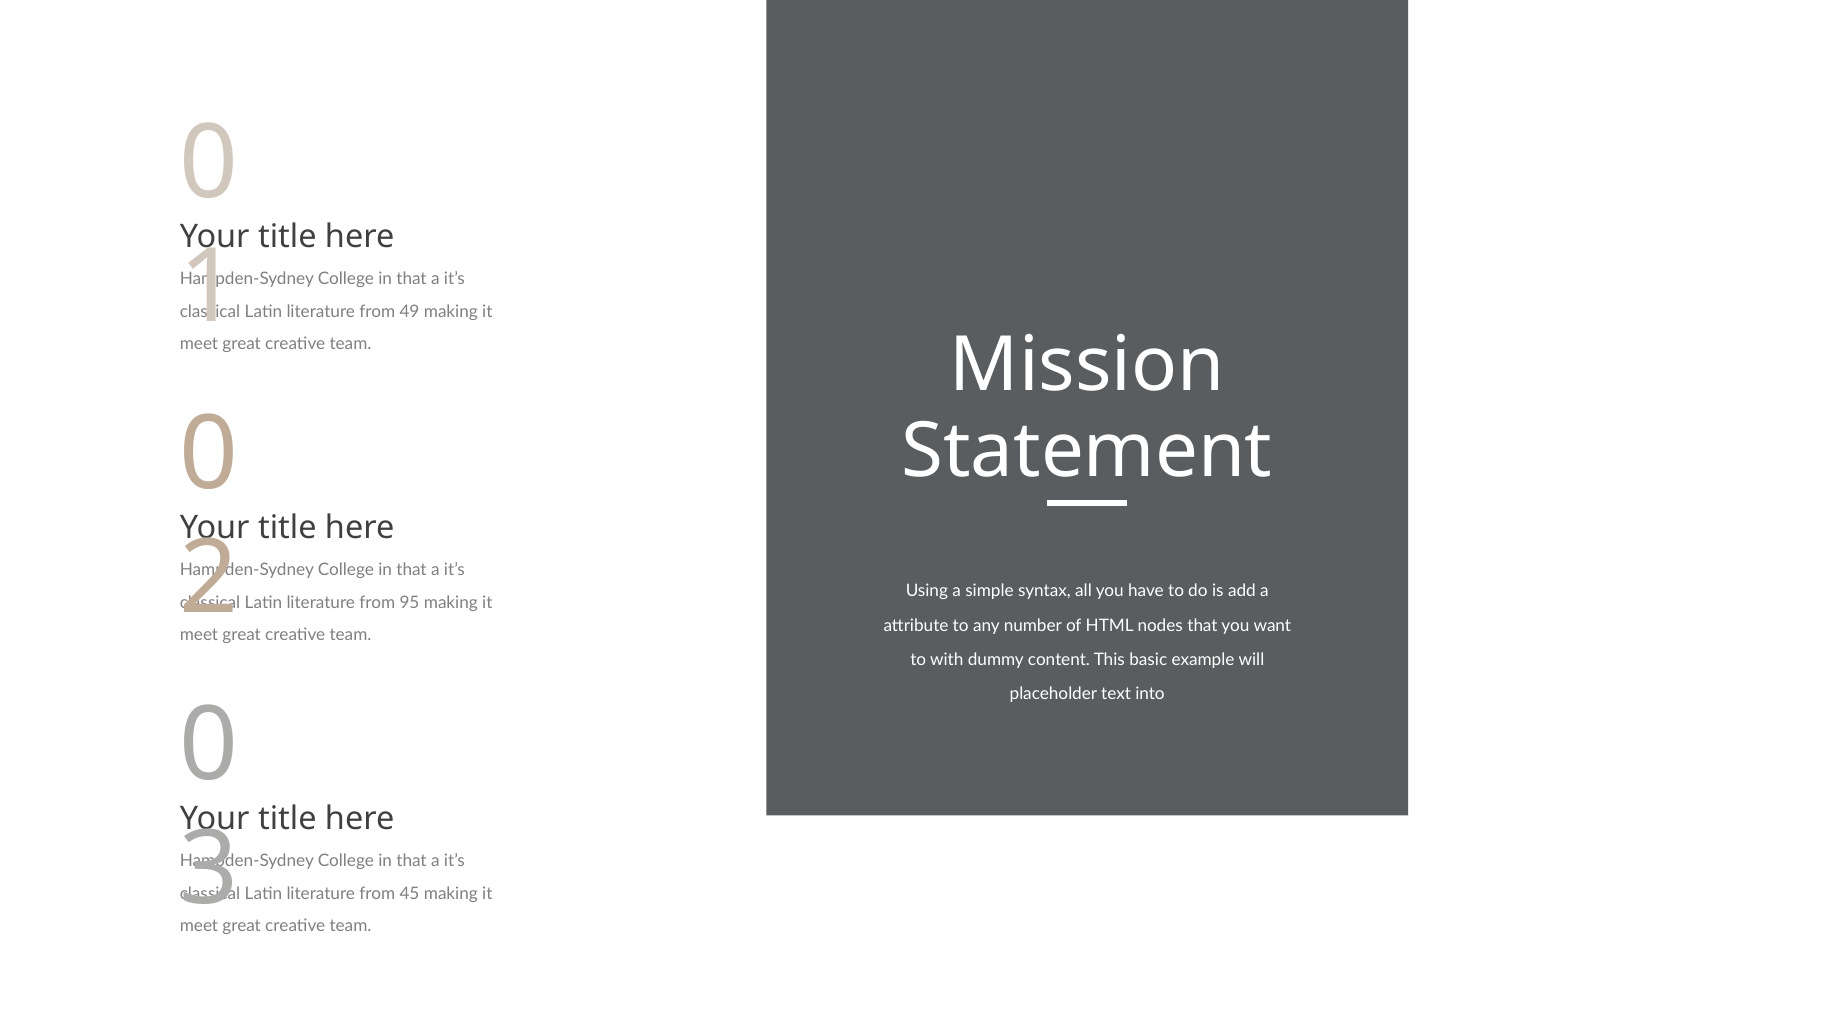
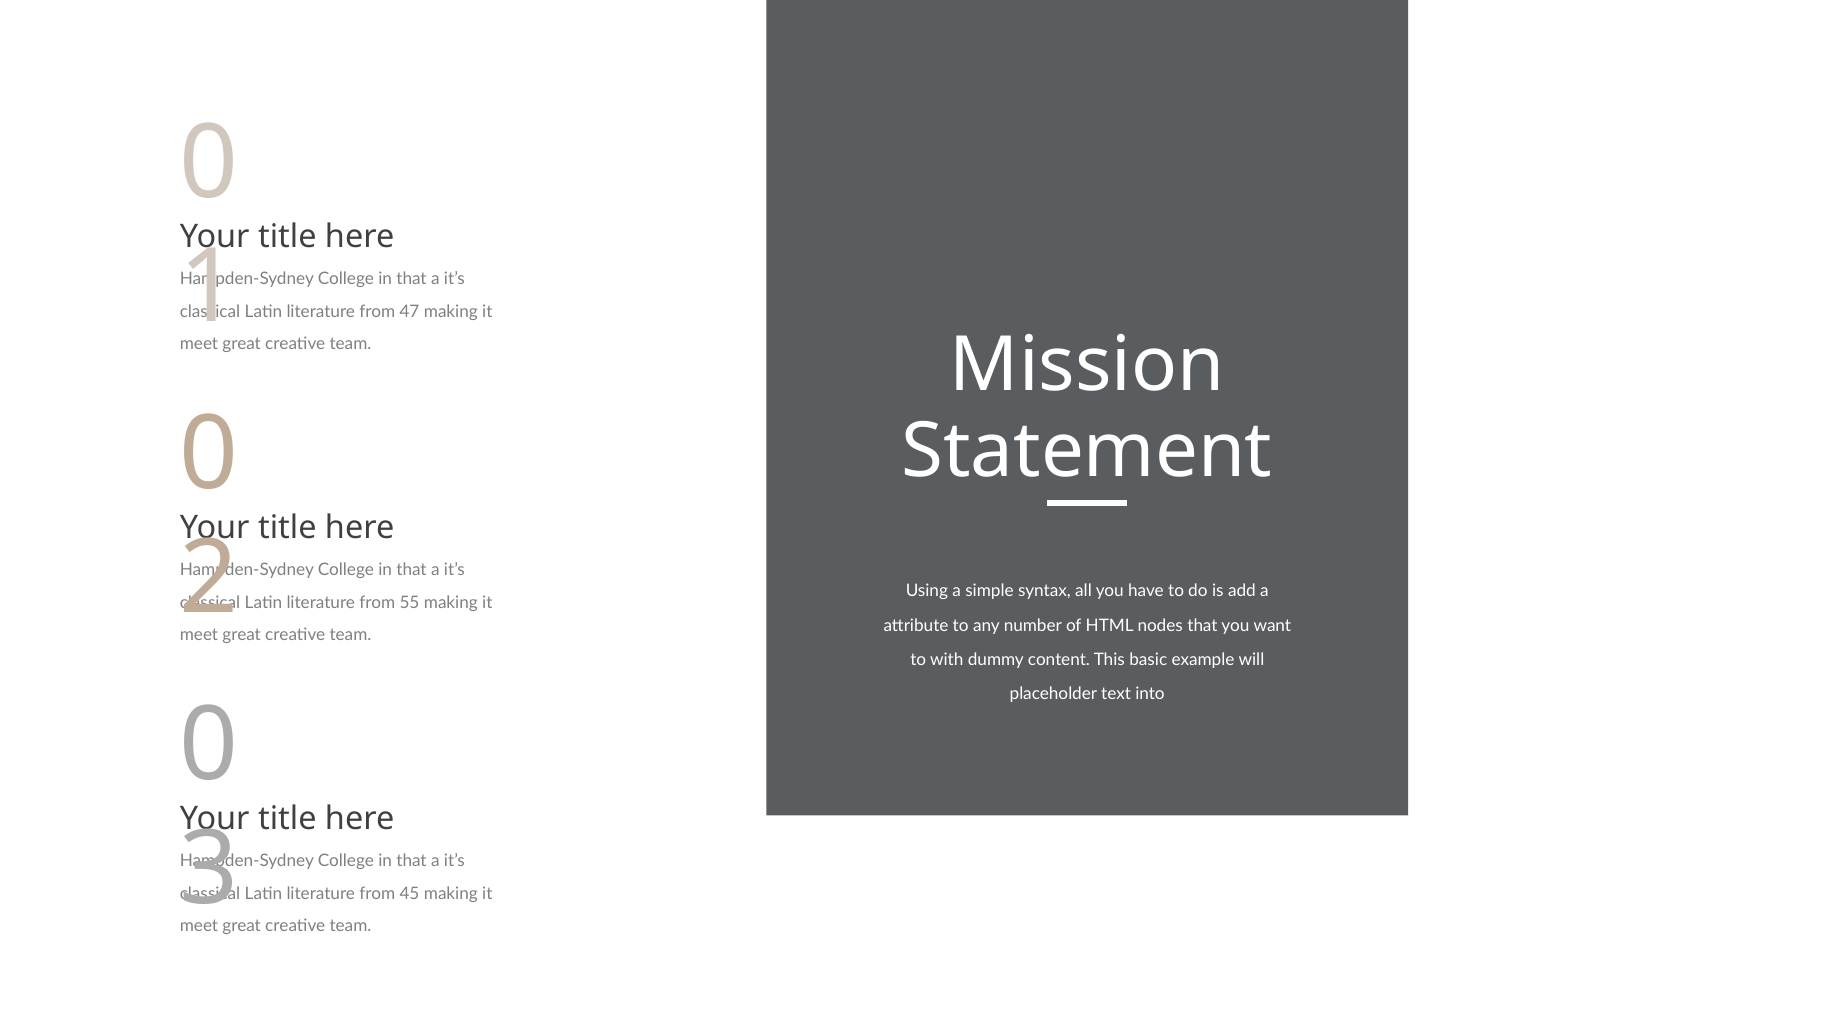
49: 49 -> 47
95: 95 -> 55
